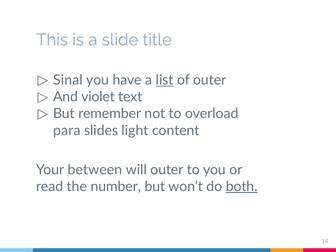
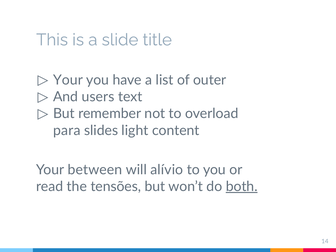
Sinal at (68, 80): Sinal -> Your
list underline: present -> none
violet: violet -> users
will outer: outer -> alívio
number: number -> tensões
